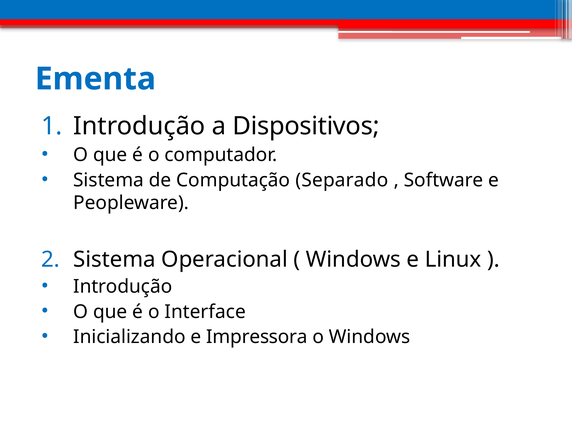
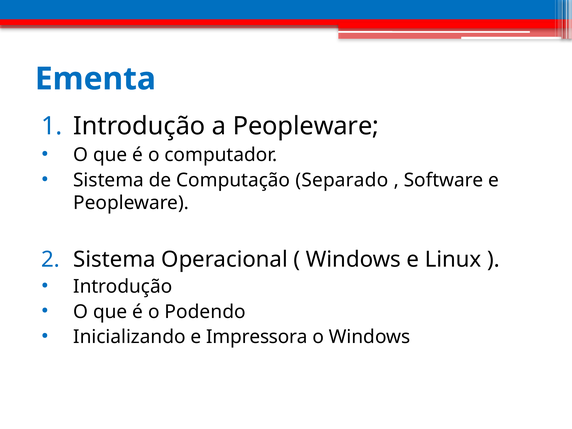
a Dispositivos: Dispositivos -> Peopleware
Interface: Interface -> Podendo
